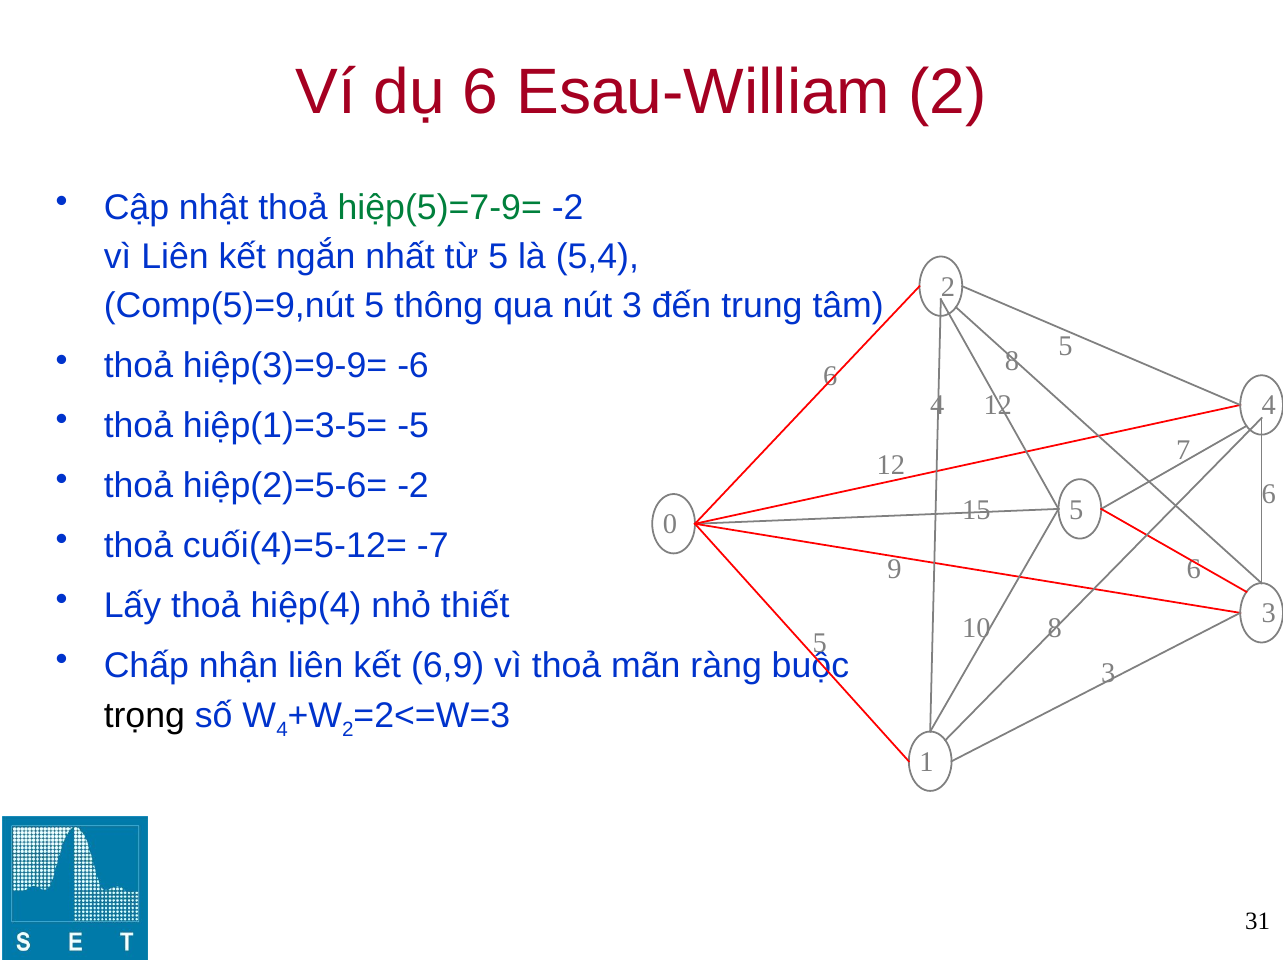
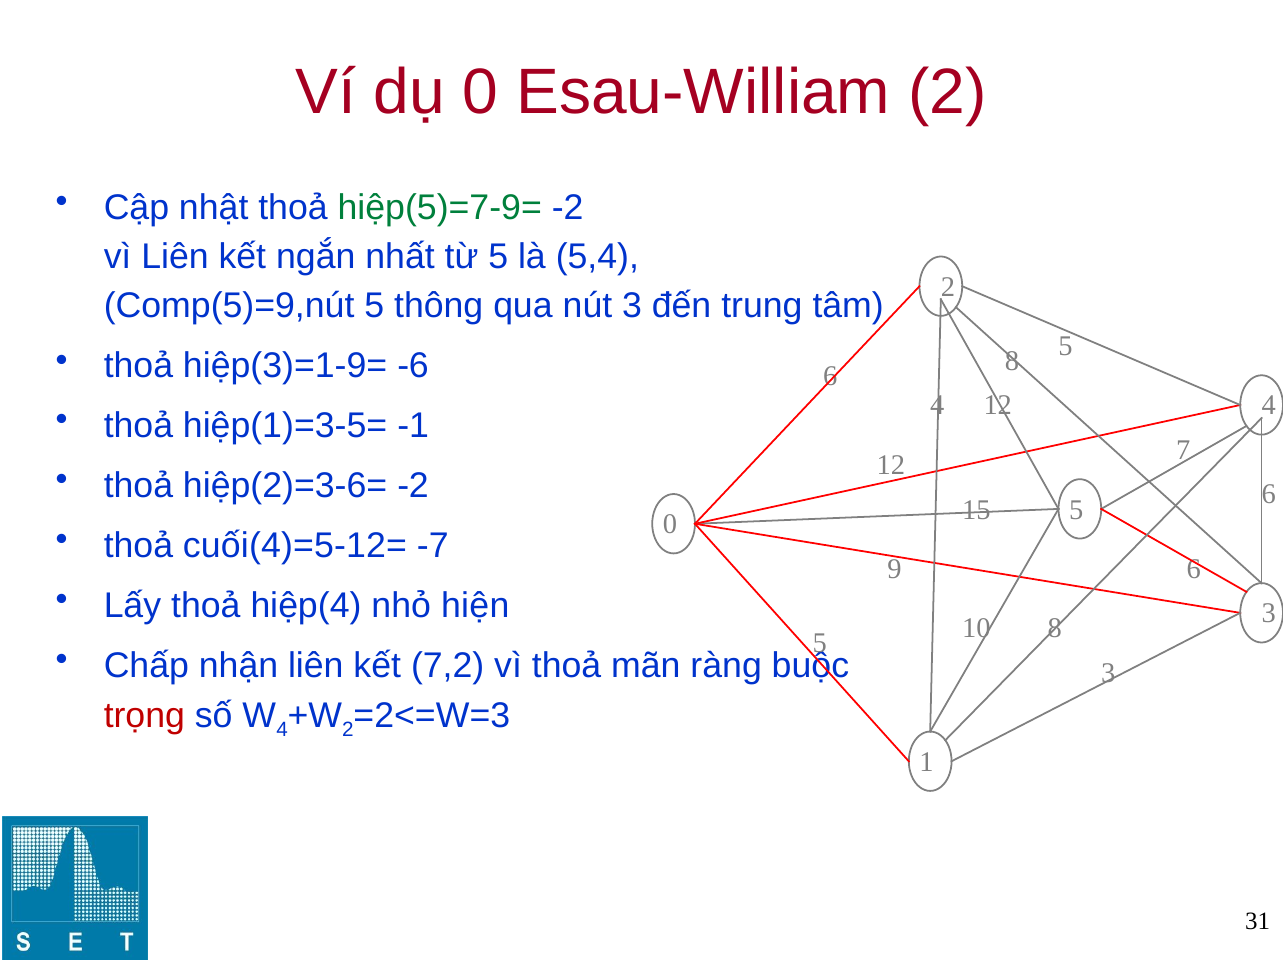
dụ 6: 6 -> 0
hiệp(3)=9-9=: hiệp(3)=9-9= -> hiệp(3)=1-9=
-5: -5 -> -1
hiệp(2)=5-6=: hiệp(2)=5-6= -> hiệp(2)=3-6=
thiết: thiết -> hiện
6,9: 6,9 -> 7,2
trọng colour: black -> red
